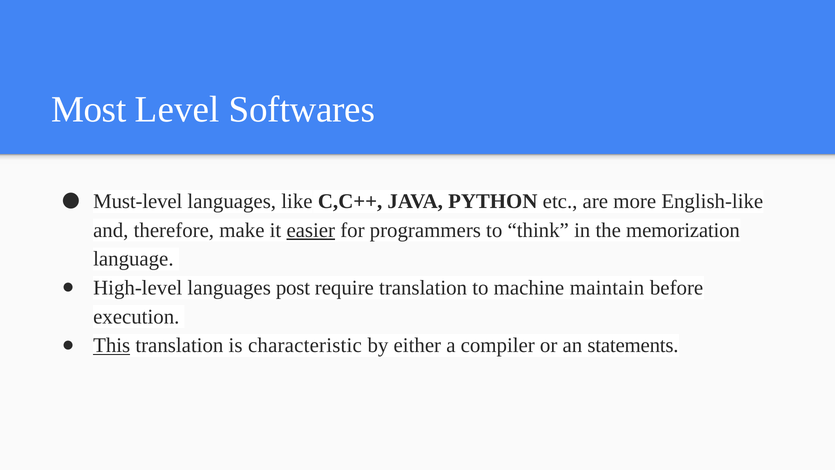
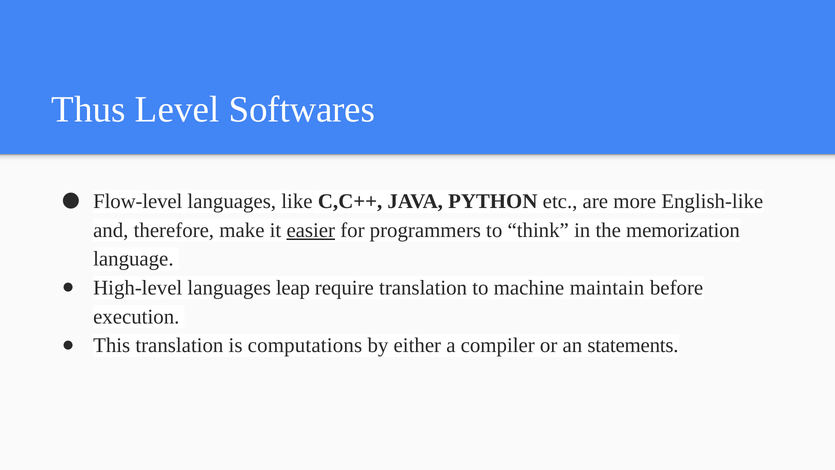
Most: Most -> Thus
Must-level: Must-level -> Flow-level
post: post -> leap
This underline: present -> none
characteristic: characteristic -> computations
